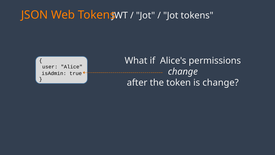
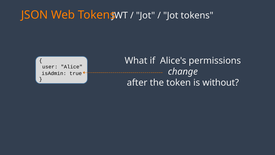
is change: change -> without
